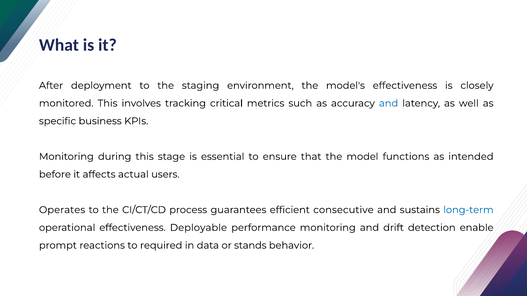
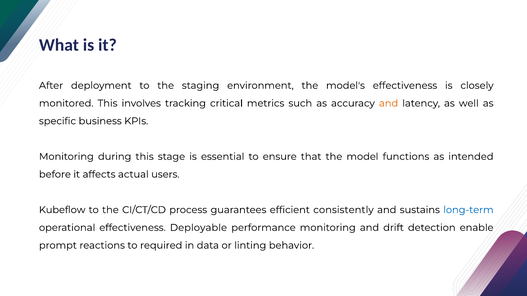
and at (389, 103) colour: blue -> orange
Operates: Operates -> Kubeflow
consecutive: consecutive -> consistently
stands: stands -> linting
